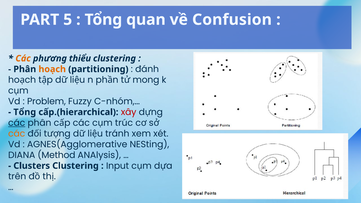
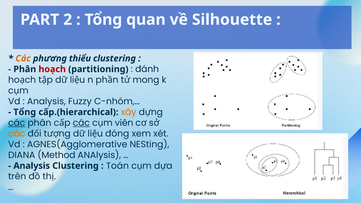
5: 5 -> 2
Confusion: Confusion -> Silhouette
hoạch colour: orange -> red
Problem at (46, 101): Problem -> Analysis
xây colour: red -> orange
các at (81, 123) underline: none -> present
trúc: trúc -> viên
tránh: tránh -> đóng
Clusters at (32, 166): Clusters -> Analysis
Input: Input -> Toán
